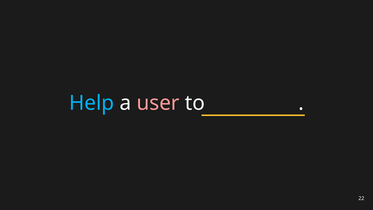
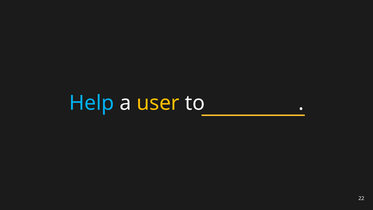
user colour: pink -> yellow
